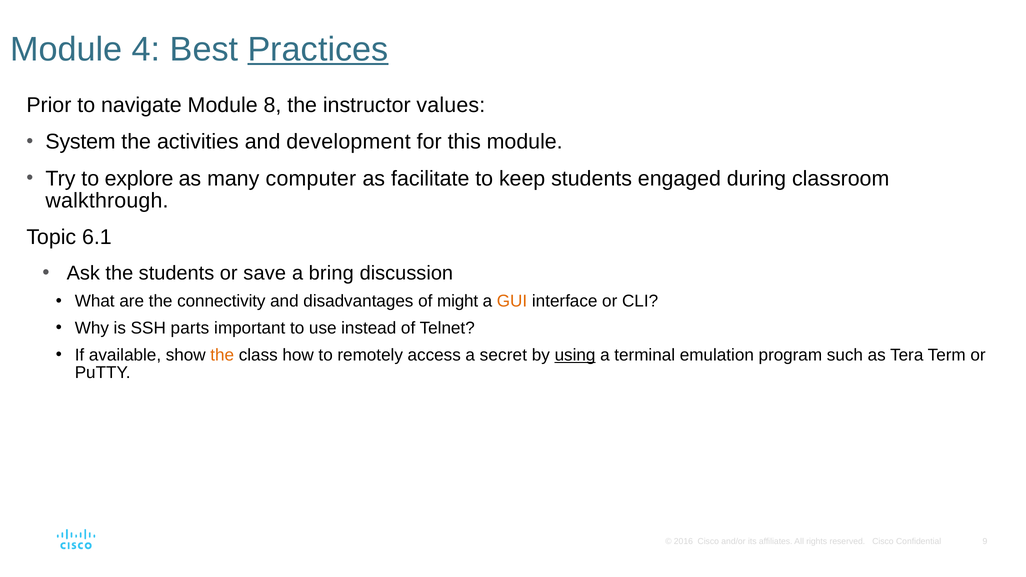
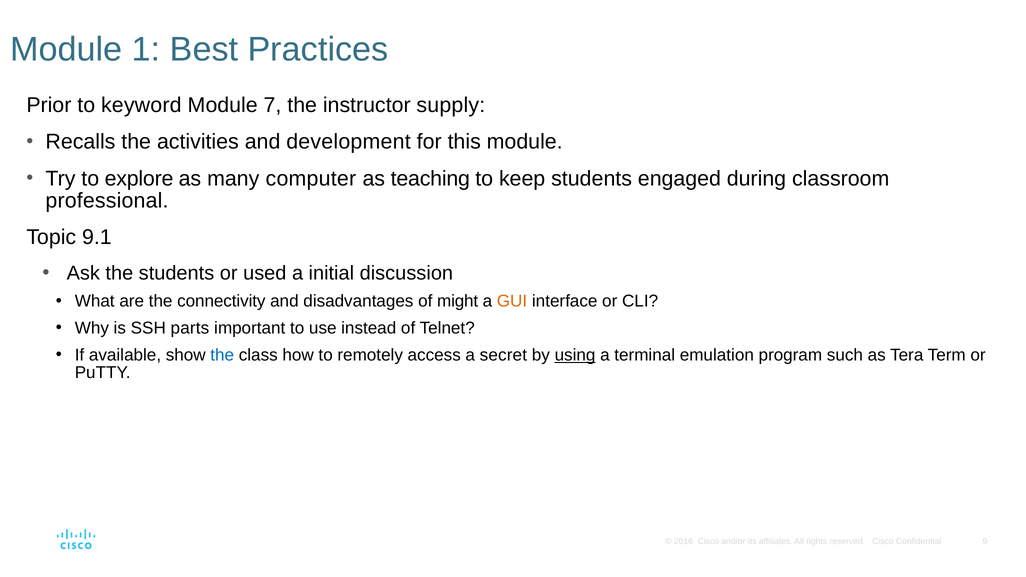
4: 4 -> 1
Practices underline: present -> none
navigate: navigate -> keyword
8: 8 -> 7
values: values -> supply
System: System -> Recalls
facilitate: facilitate -> teaching
walkthrough: walkthrough -> professional
6.1: 6.1 -> 9.1
save: save -> used
bring: bring -> initial
the at (222, 355) colour: orange -> blue
